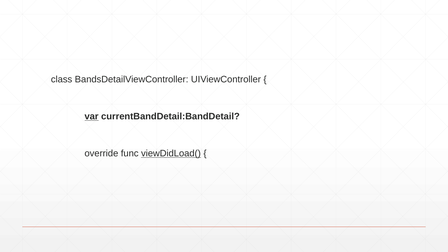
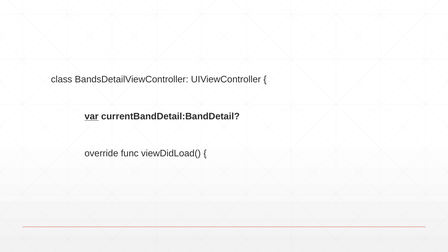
viewDidLoad( underline: present -> none
